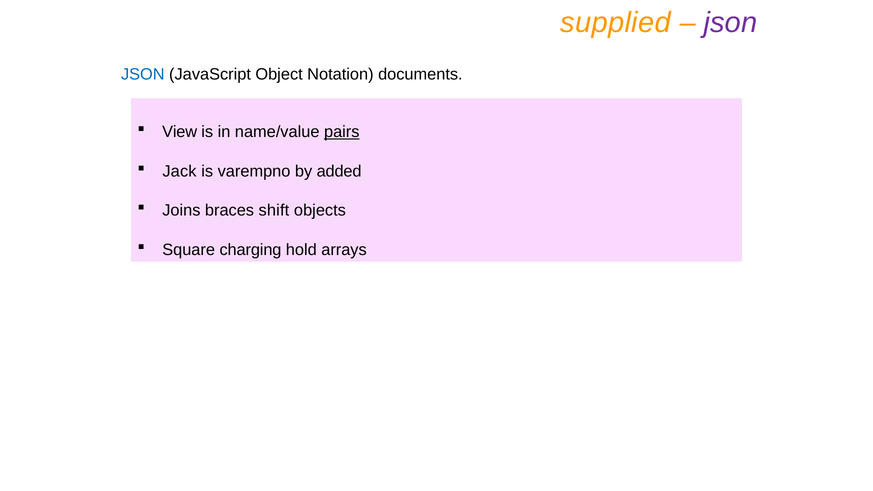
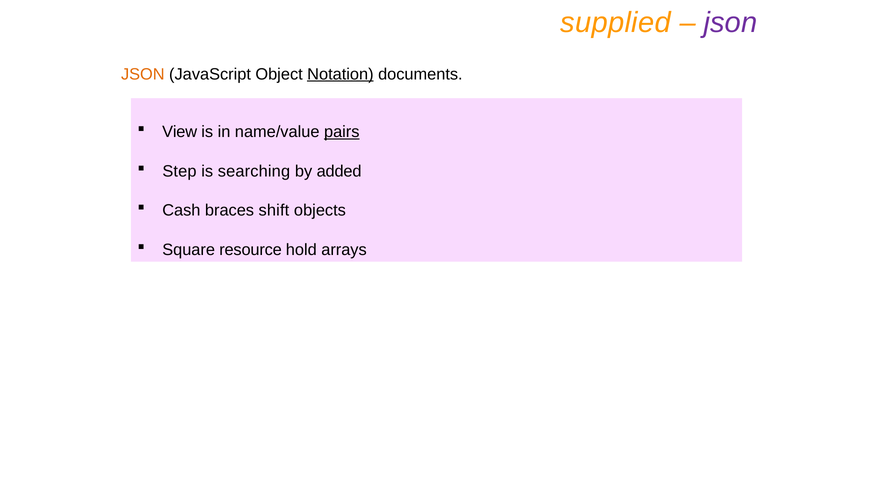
JSON at (143, 74) colour: blue -> orange
Notation underline: none -> present
Jack: Jack -> Step
varempno: varempno -> searching
Joins: Joins -> Cash
charging: charging -> resource
